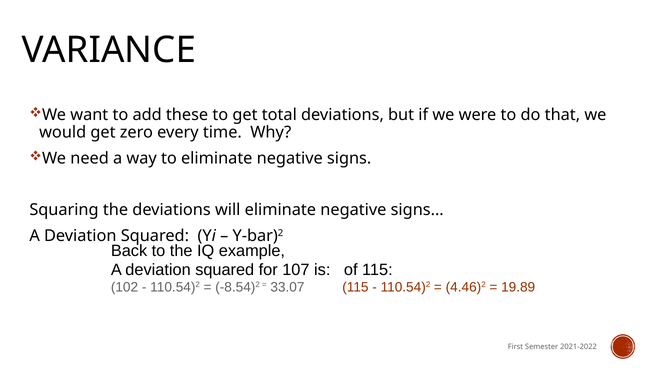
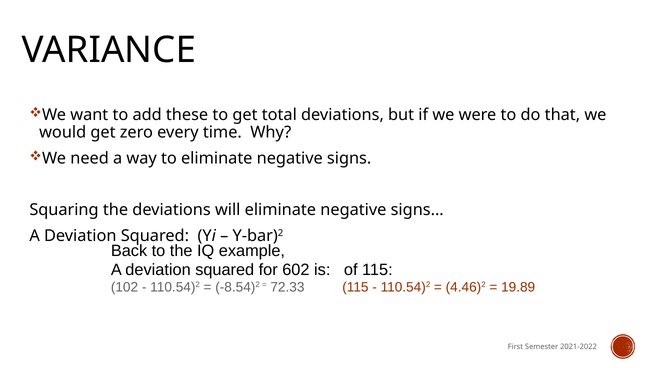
107: 107 -> 602
33.07: 33.07 -> 72.33
